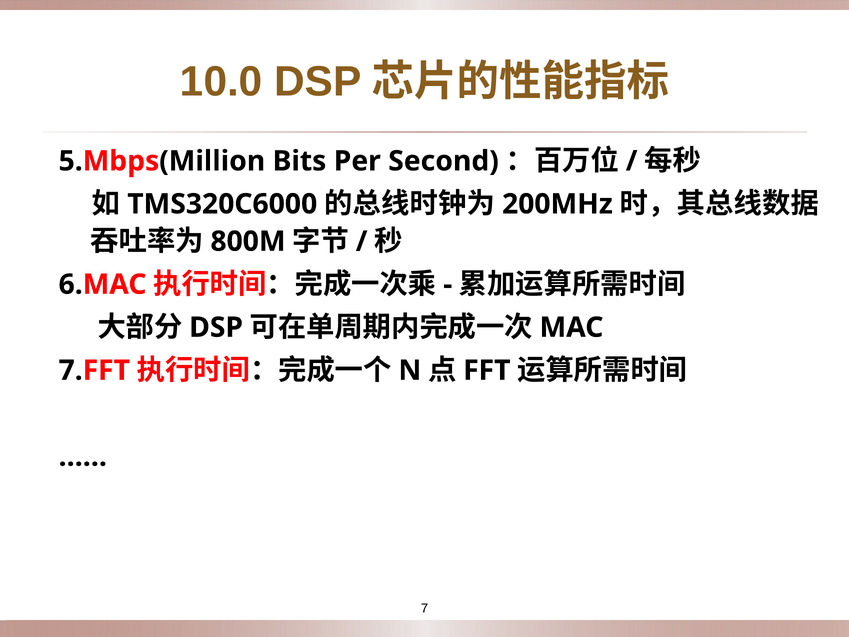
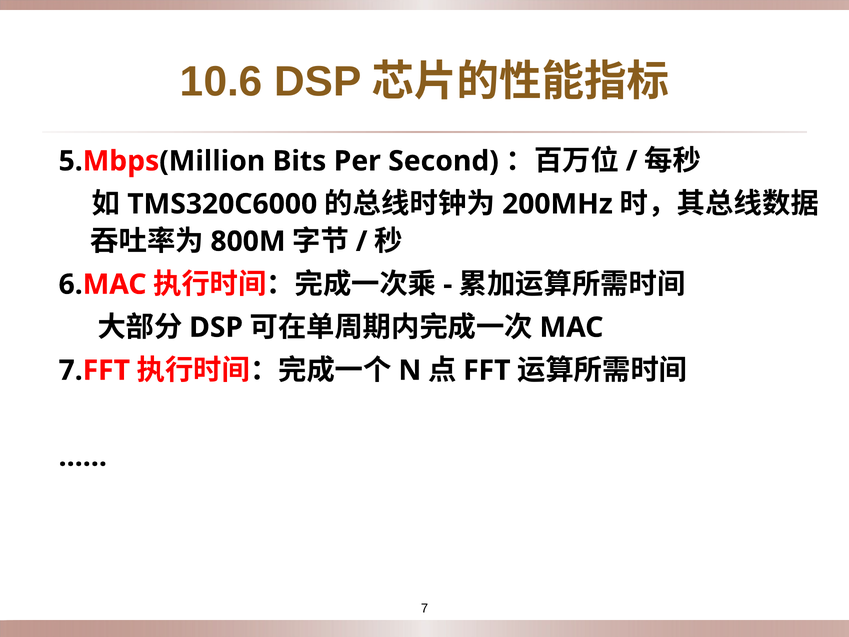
10.0: 10.0 -> 10.6
